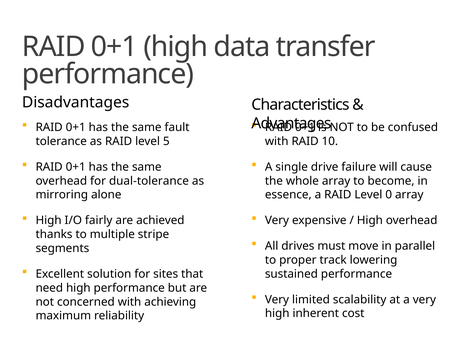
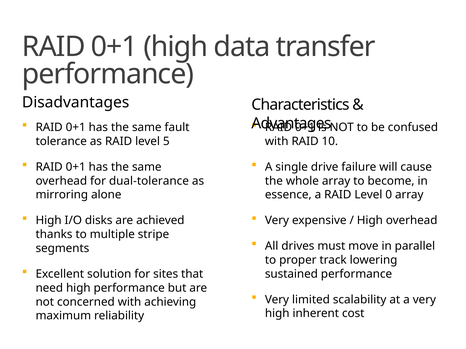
fairly: fairly -> disks
